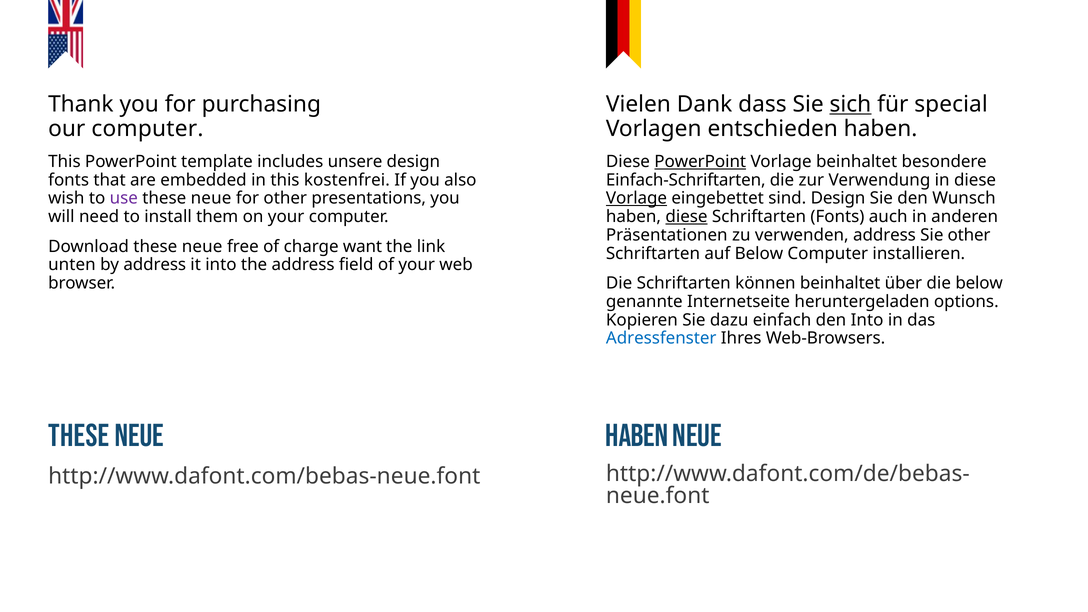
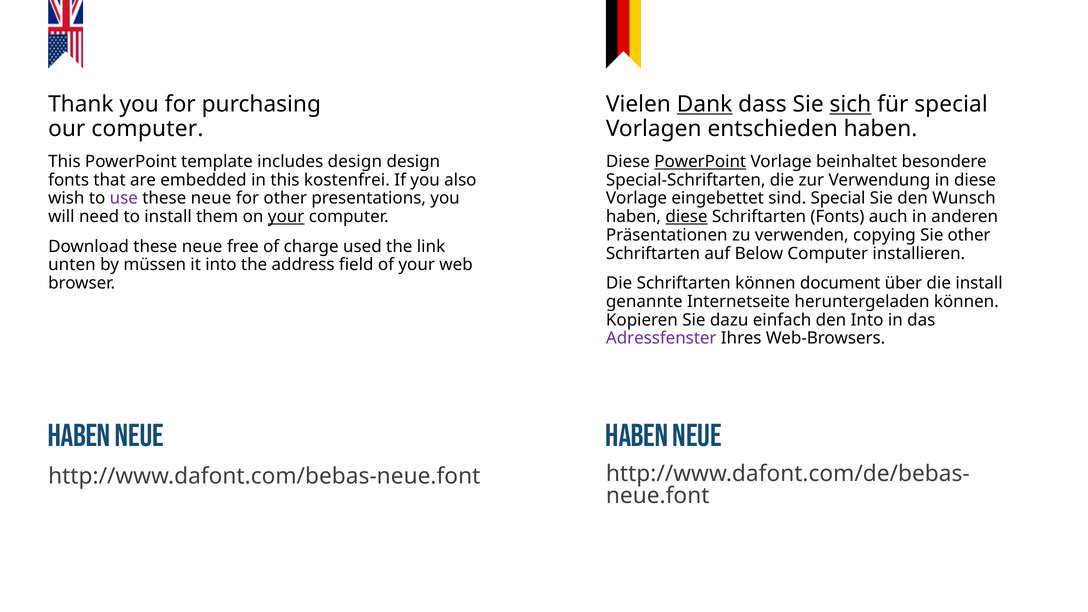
Dank underline: none -> present
includes unsere: unsere -> design
Einfach-Schriftarten: Einfach-Schriftarten -> Special-Schriftarten
Vorlage at (637, 198) underline: present -> none
sind Design: Design -> Special
your at (286, 217) underline: none -> present
verwenden address: address -> copying
want: want -> used
by address: address -> müssen
können beinhaltet: beinhaltet -> document
die below: below -> install
heruntergeladen options: options -> können
Adressfenster colour: blue -> purple
These at (79, 436): These -> Haben
